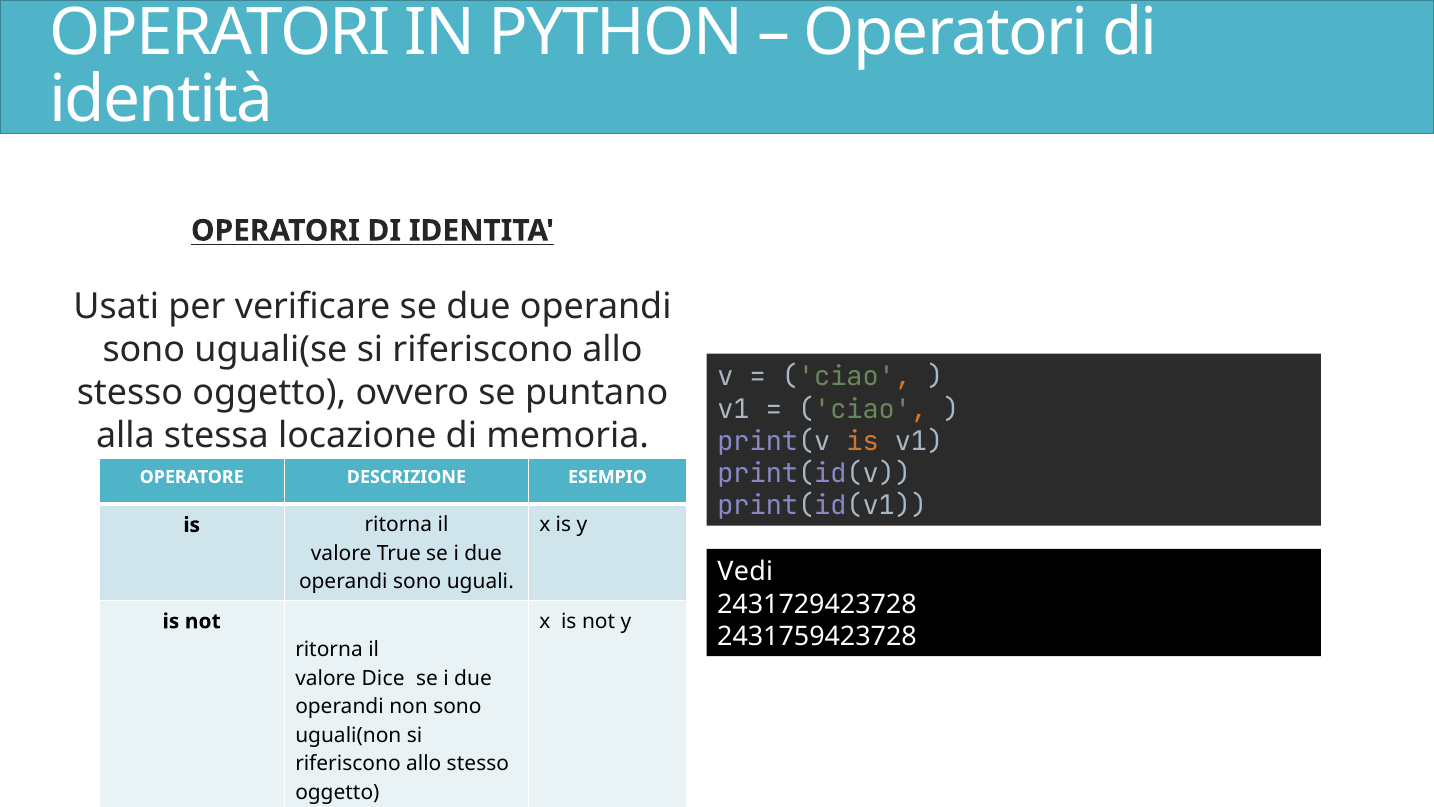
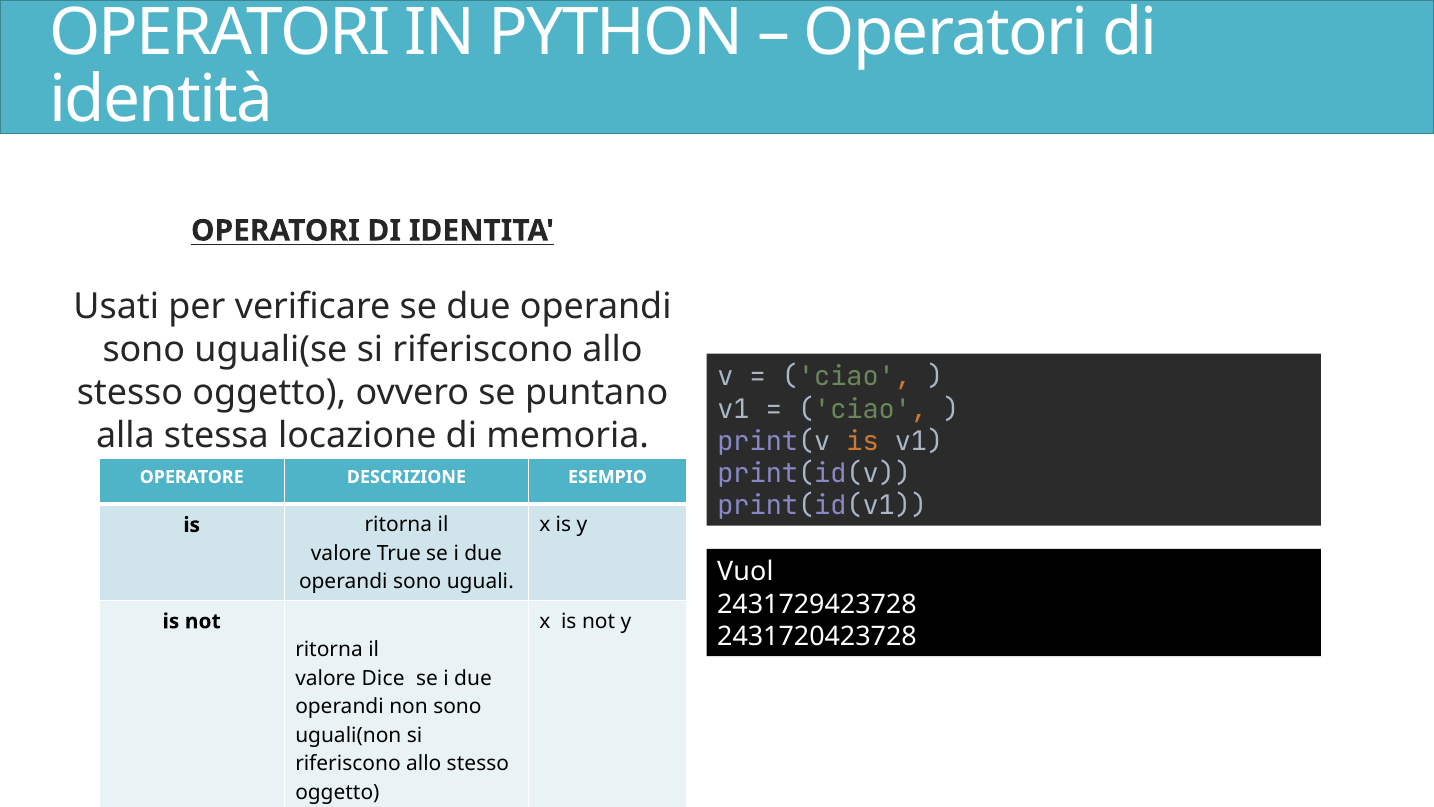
Vedi: Vedi -> Vuol
2431759423728: 2431759423728 -> 2431720423728
